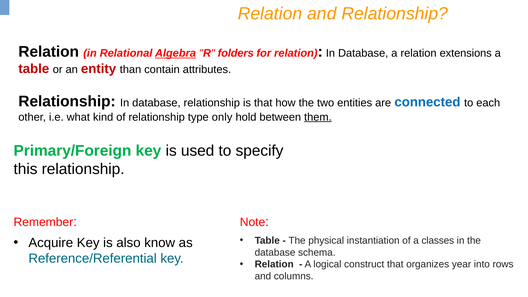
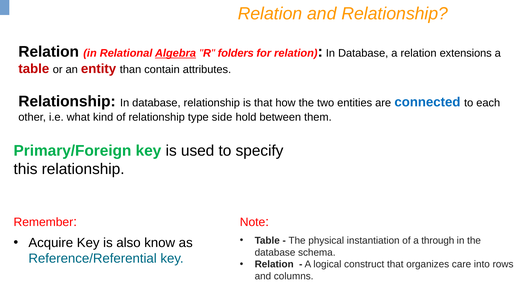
only: only -> side
them underline: present -> none
classes: classes -> through
year: year -> care
